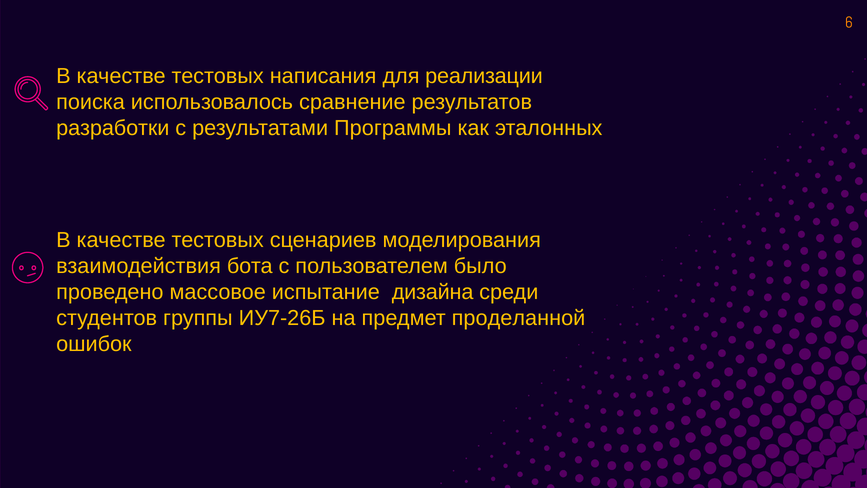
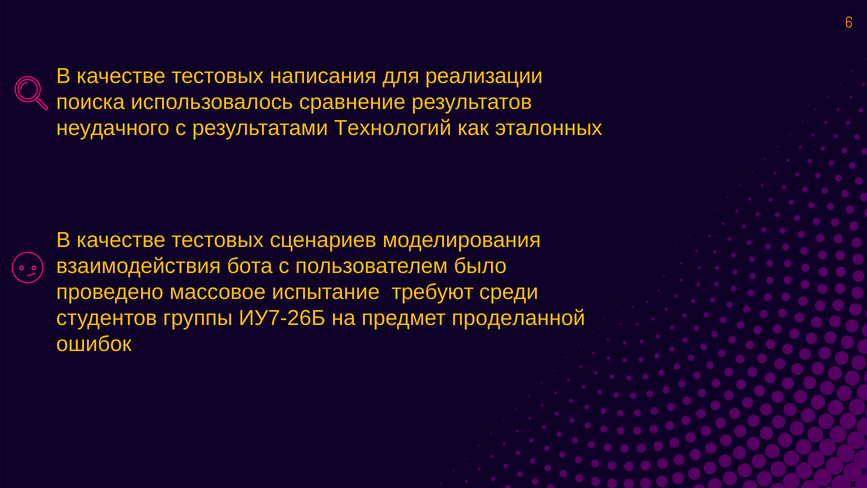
разработки: разработки -> неудачного
Программы: Программы -> Технологий
дизайна: дизайна -> требуют
